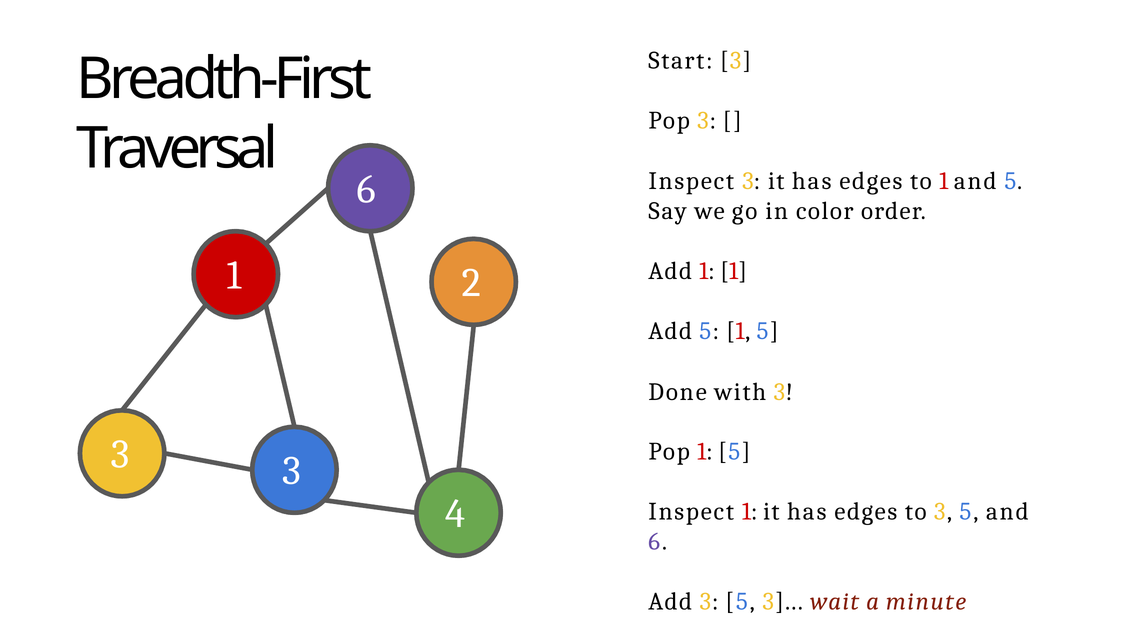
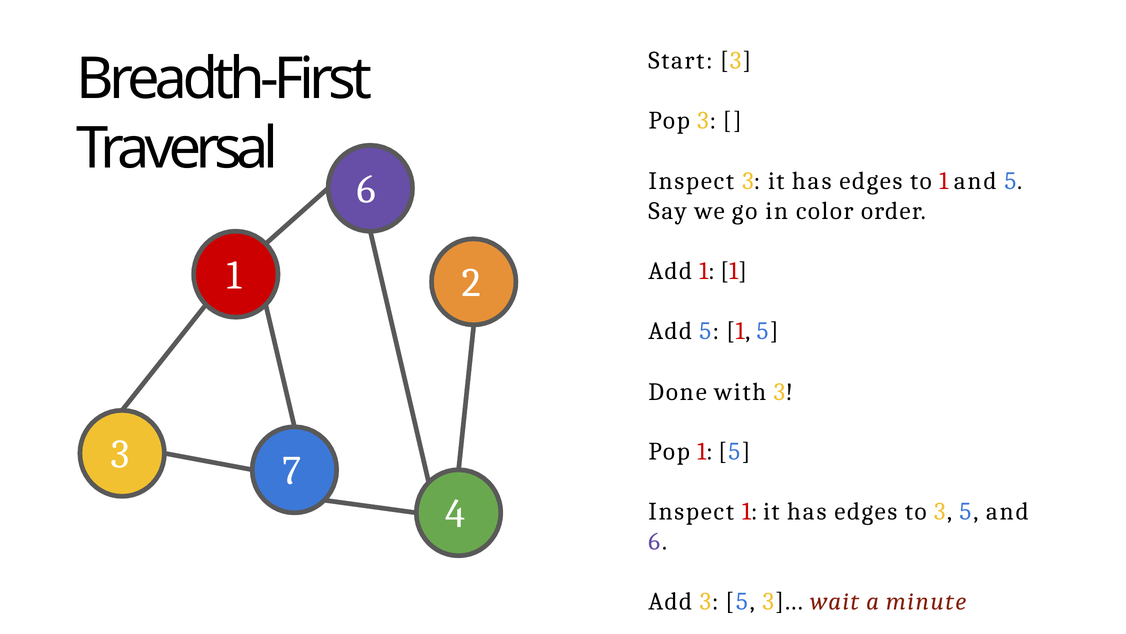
3 3: 3 -> 7
